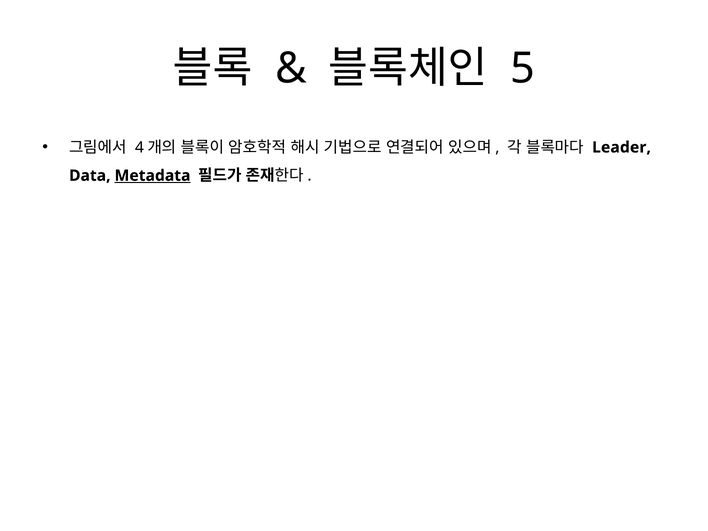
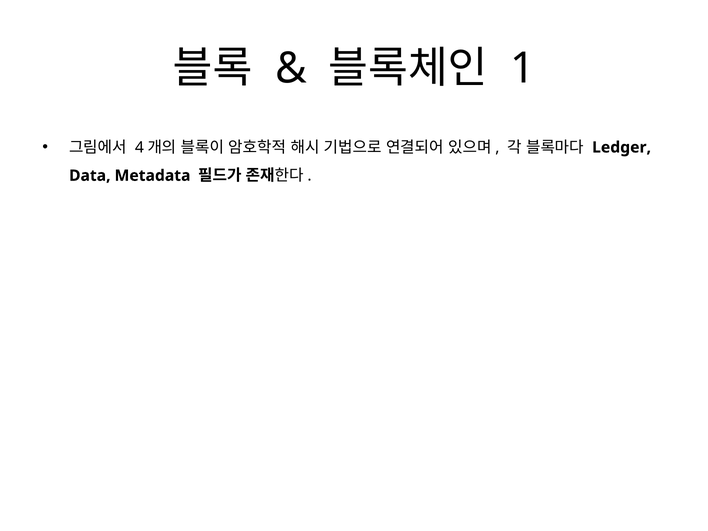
5: 5 -> 1
Leader: Leader -> Ledger
Metadata underline: present -> none
